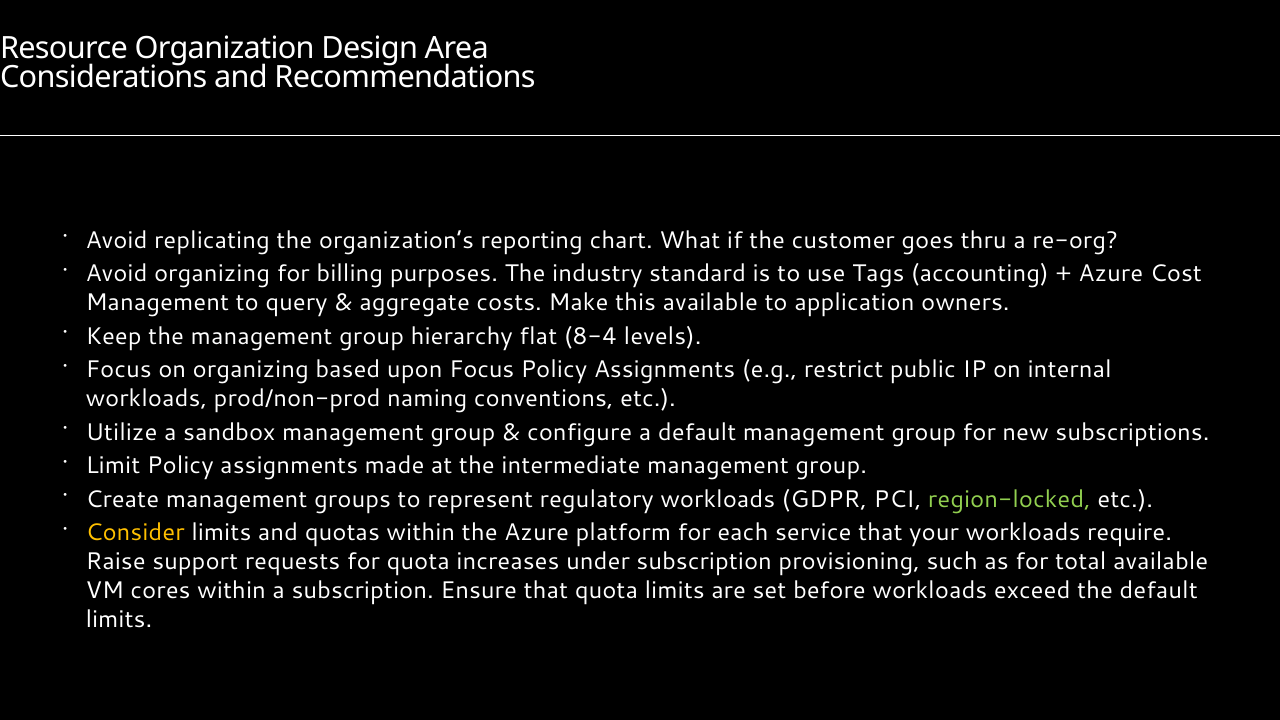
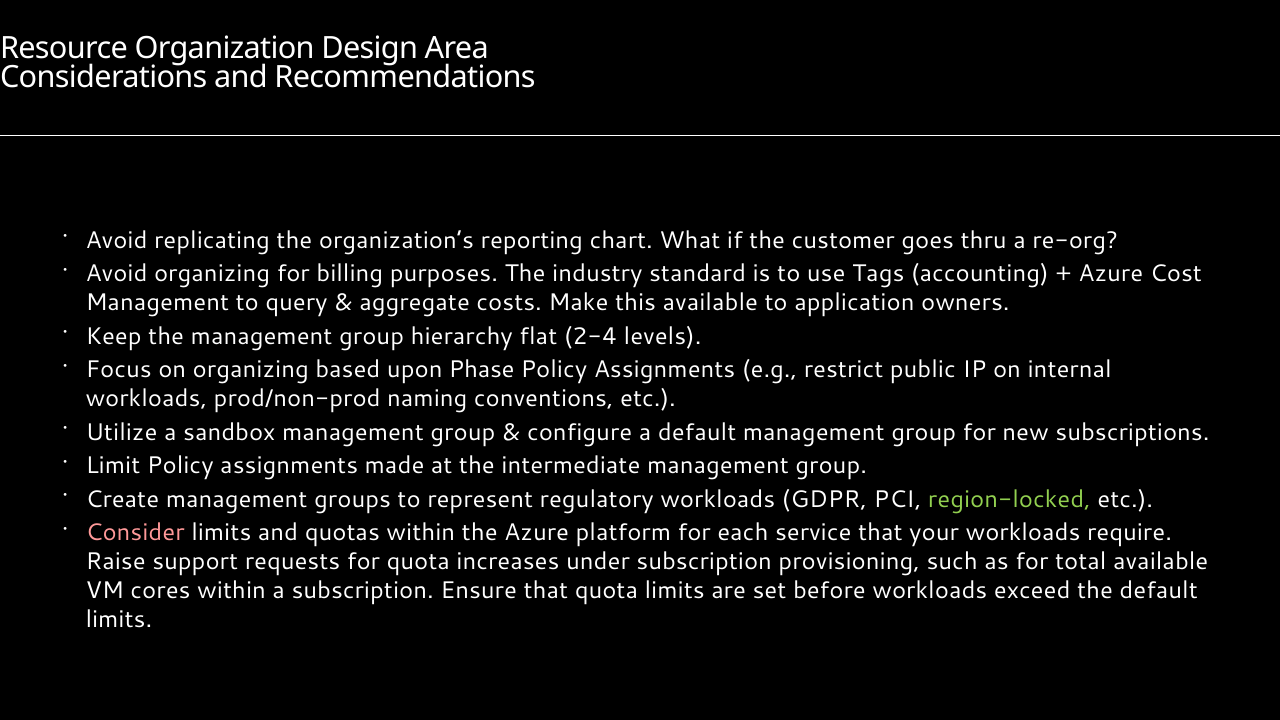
8-4: 8-4 -> 2-4
upon Focus: Focus -> Phase
Consider colour: yellow -> pink
